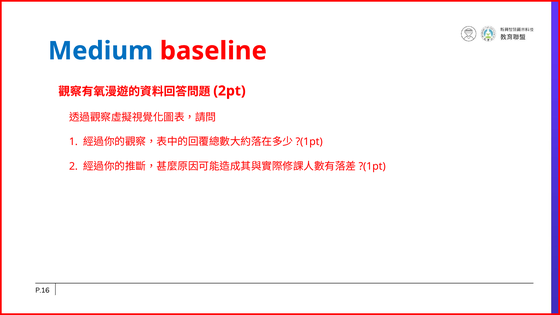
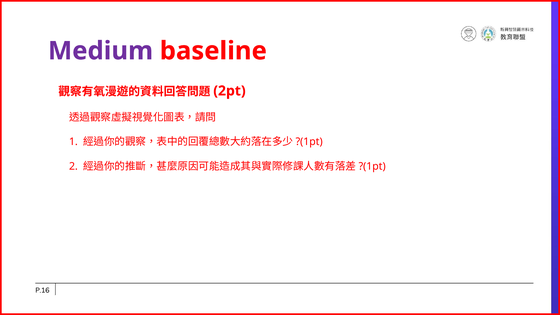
Medium colour: blue -> purple
